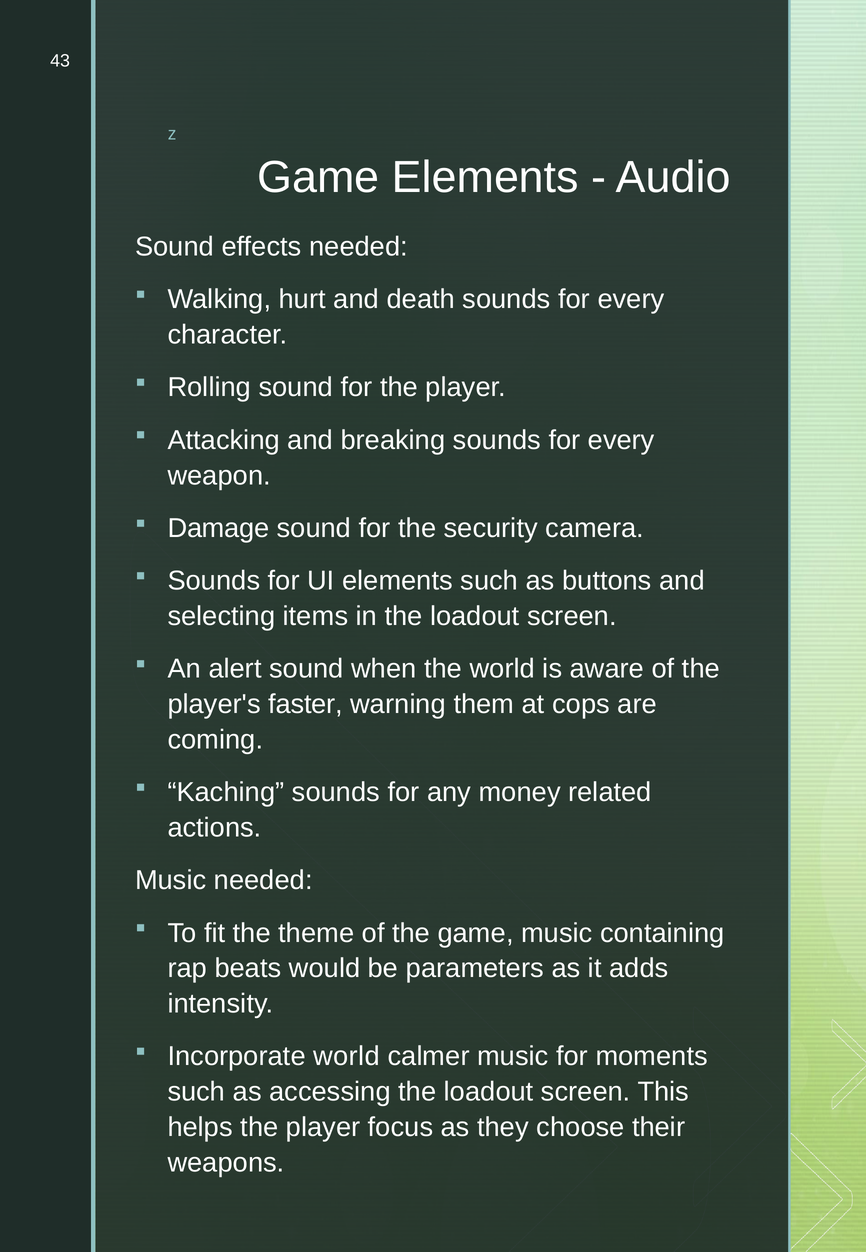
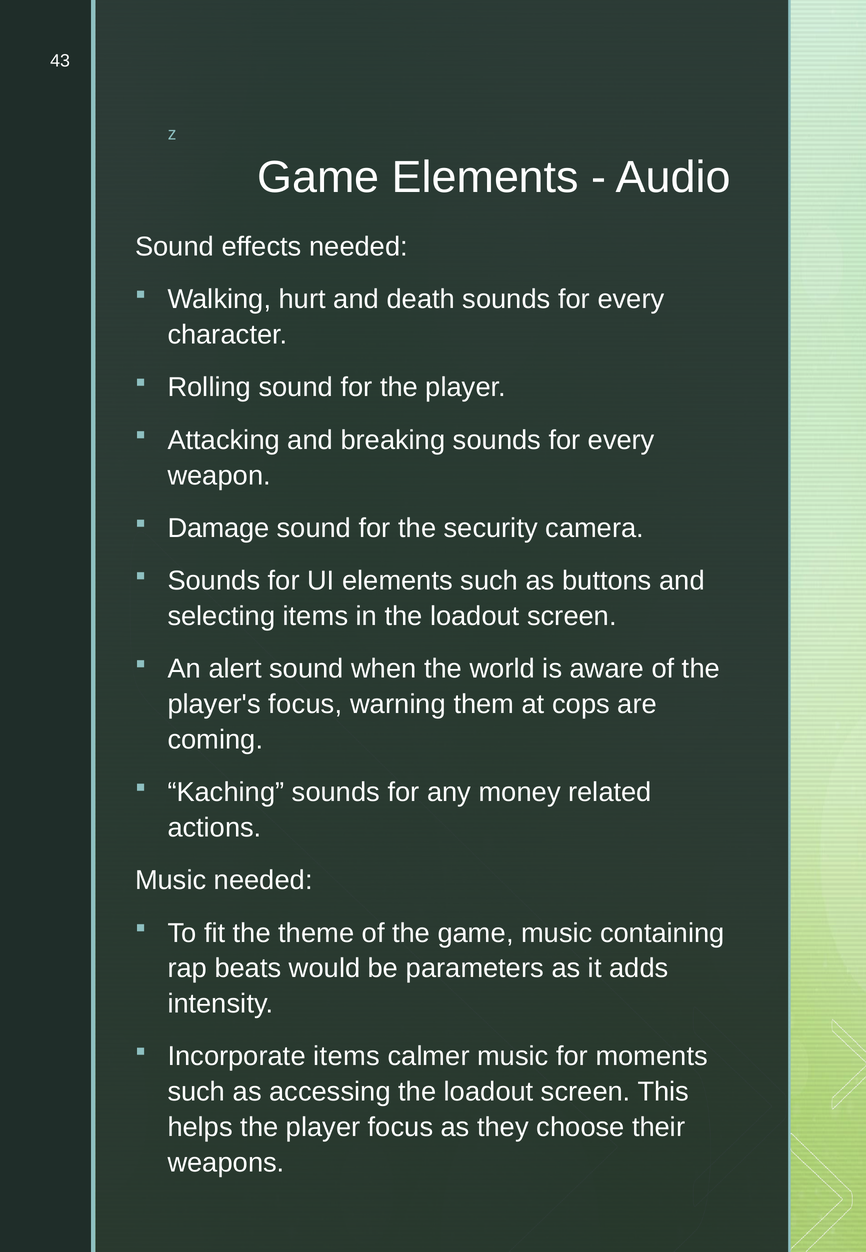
player's faster: faster -> focus
Incorporate world: world -> items
